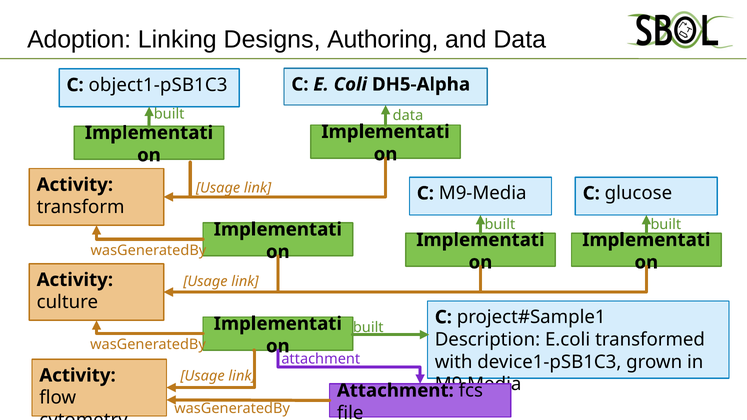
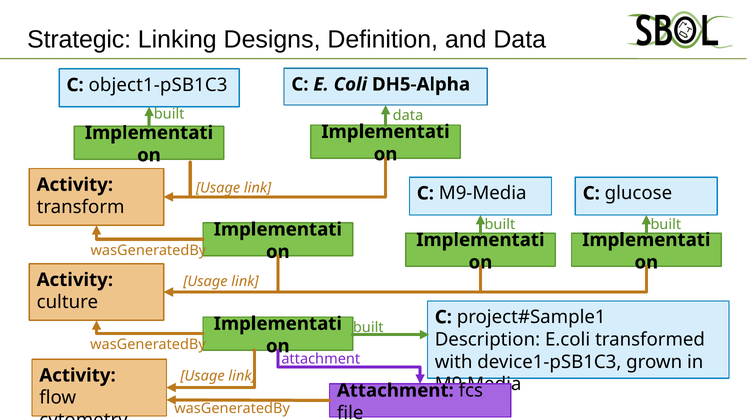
Adoption: Adoption -> Strategic
Authoring: Authoring -> Definition
